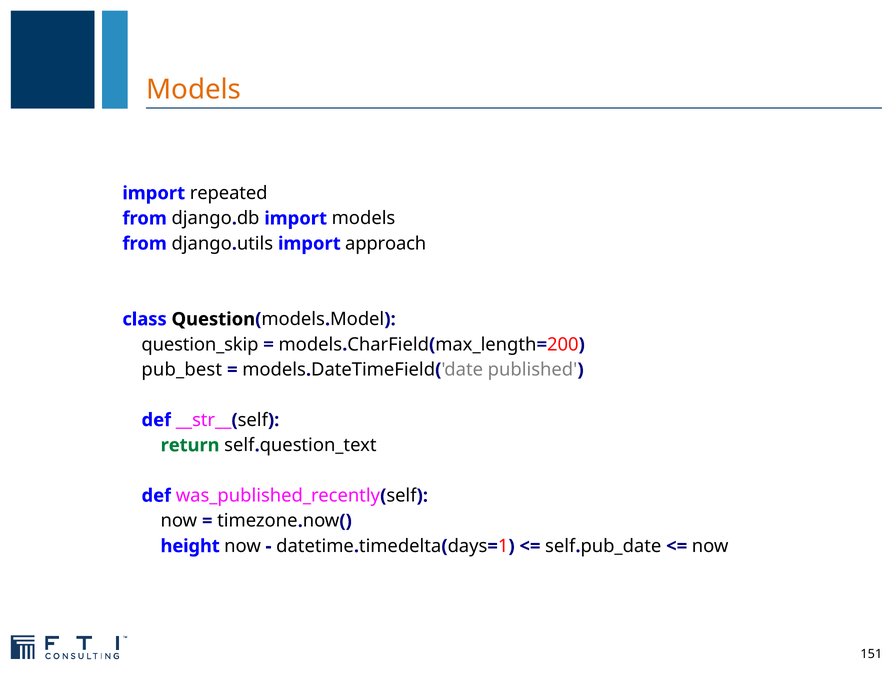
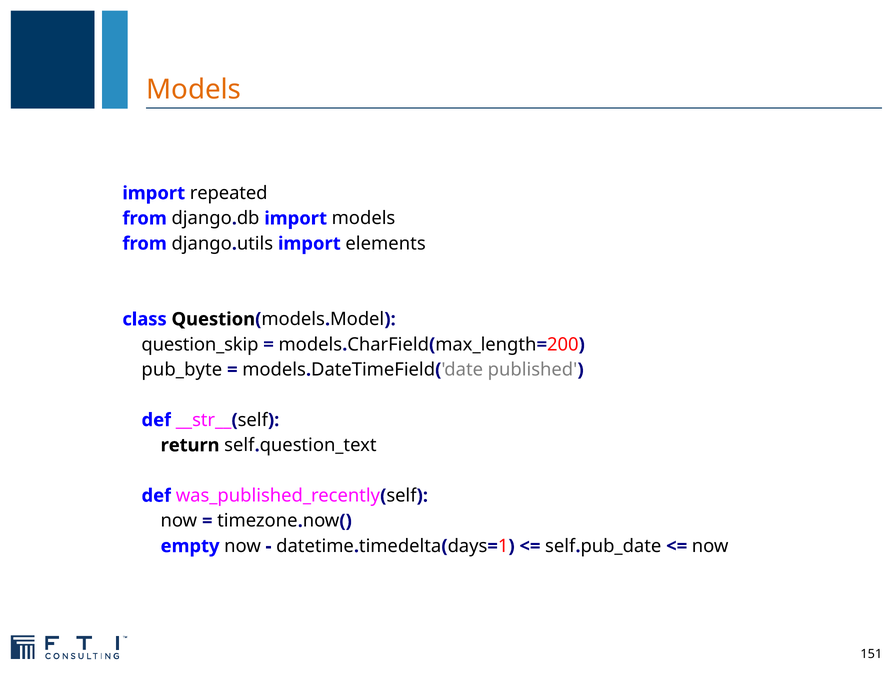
approach: approach -> elements
pub_best: pub_best -> pub_byte
return colour: green -> black
height: height -> empty
